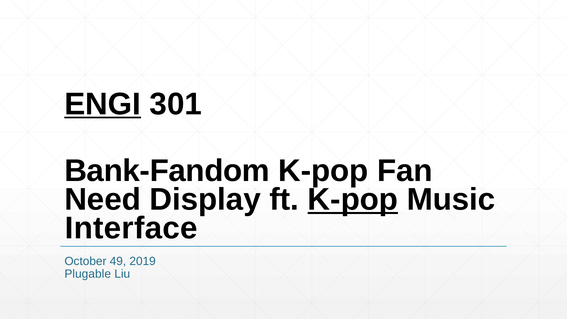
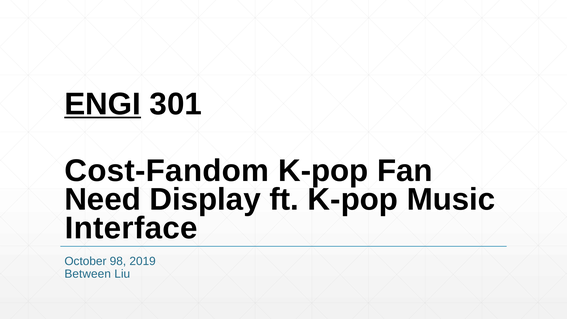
Bank-Fandom: Bank-Fandom -> Cost-Fandom
K-pop at (353, 199) underline: present -> none
49: 49 -> 98
Plugable: Plugable -> Between
